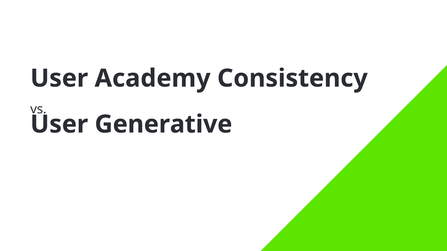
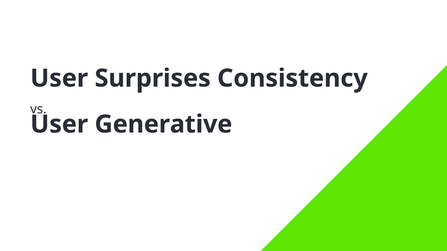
Academy: Academy -> Surprises
